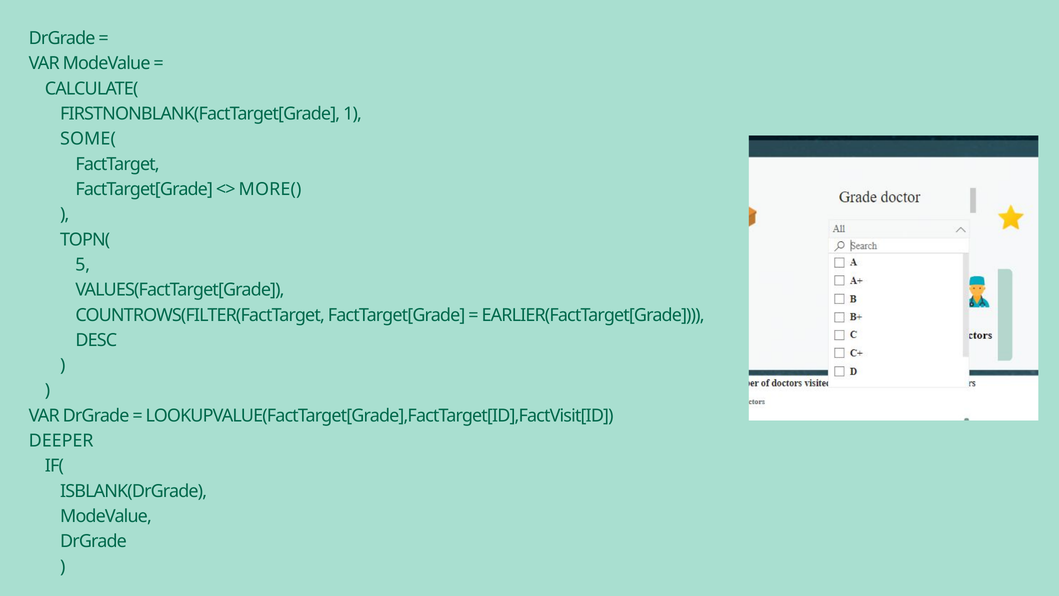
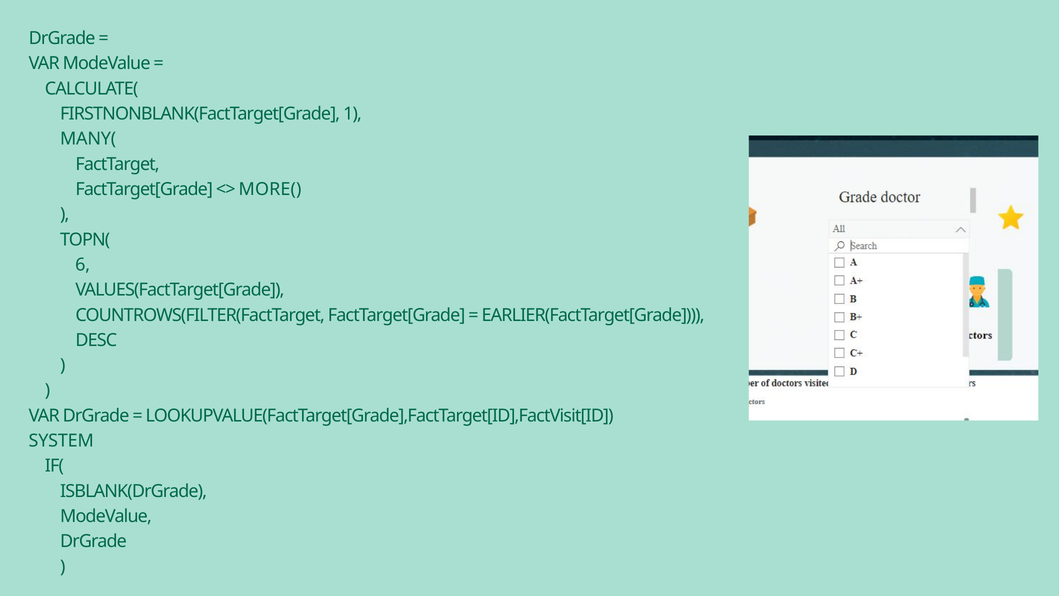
SOME(: SOME( -> MANY(
5: 5 -> 6
DEEPER: DEEPER -> SYSTEM
